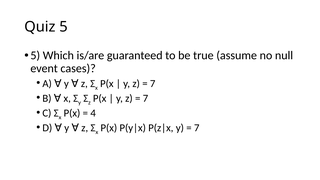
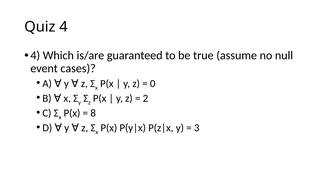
Quiz 5: 5 -> 4
5 at (35, 56): 5 -> 4
7 at (153, 84): 7 -> 0
7 at (146, 98): 7 -> 2
4: 4 -> 8
7 at (197, 128): 7 -> 3
